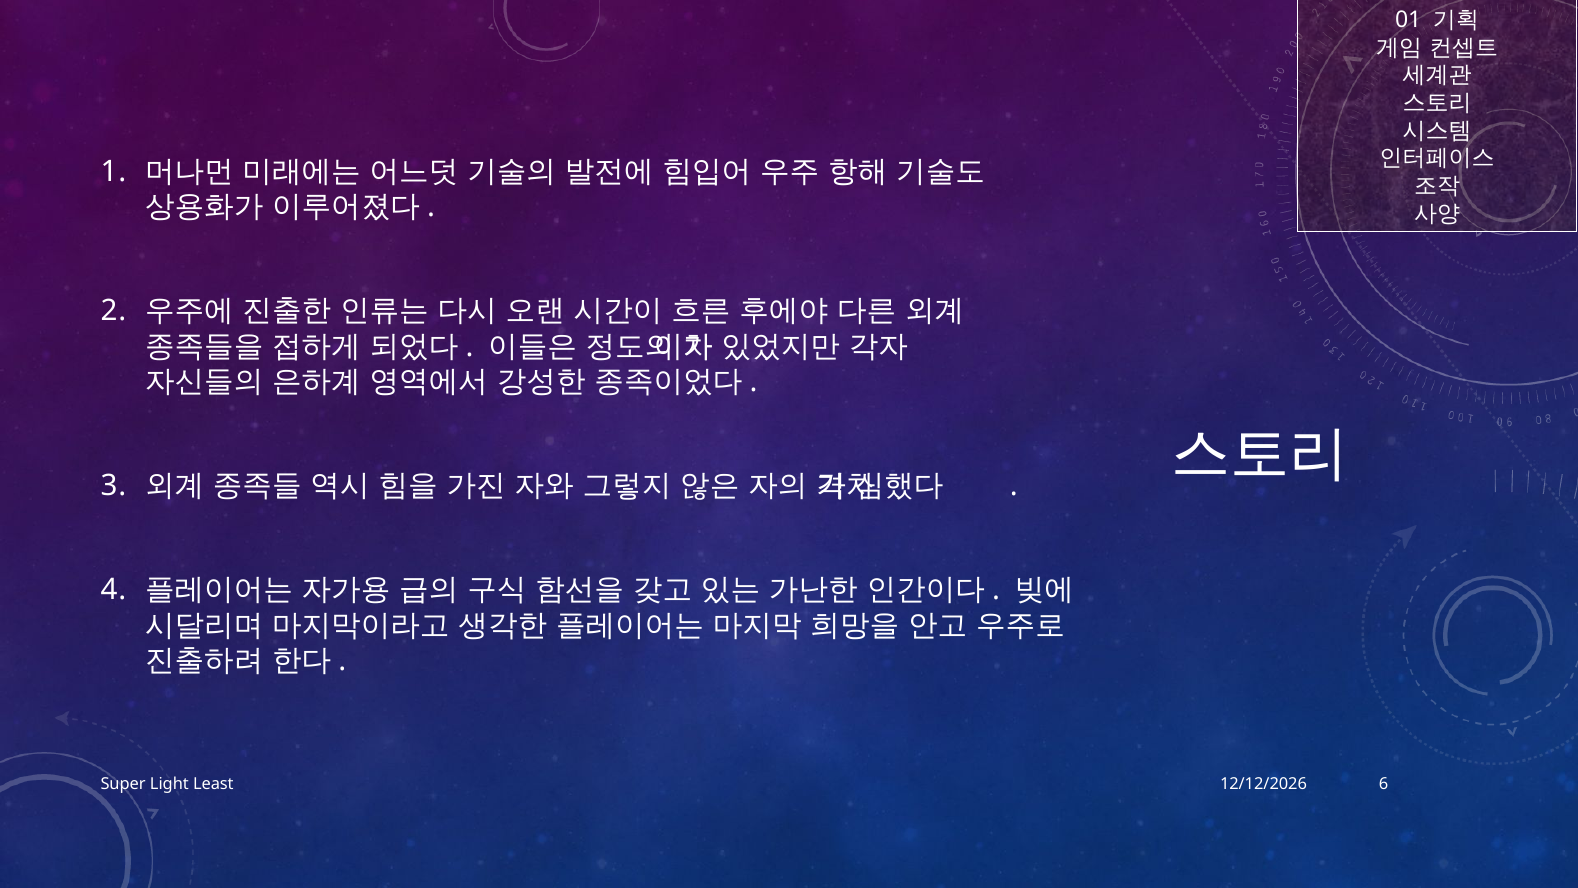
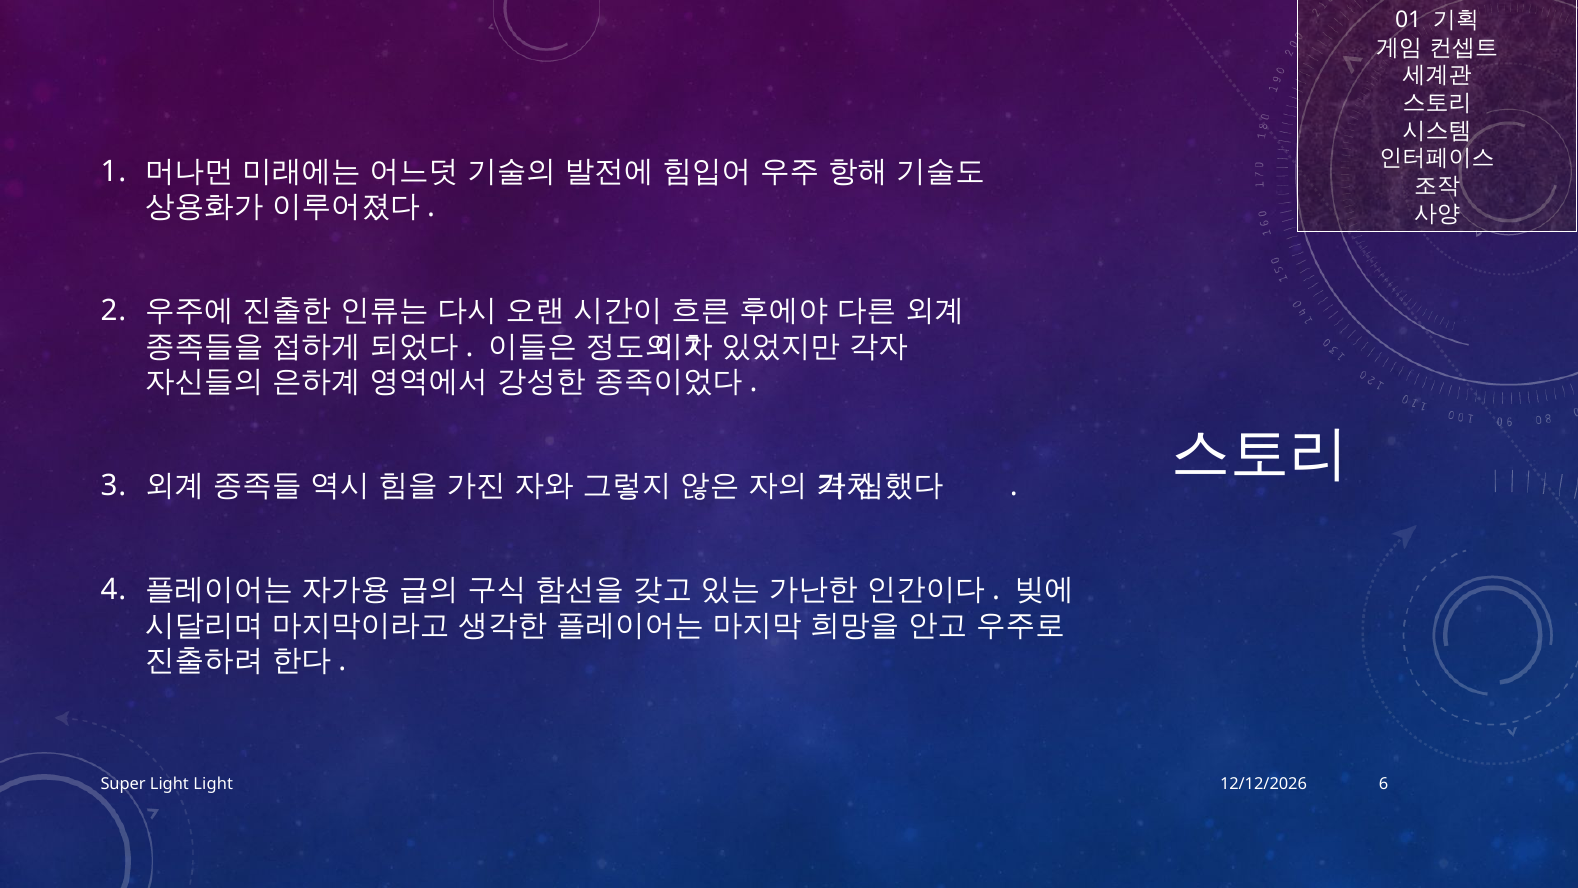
Light Least: Least -> Light
